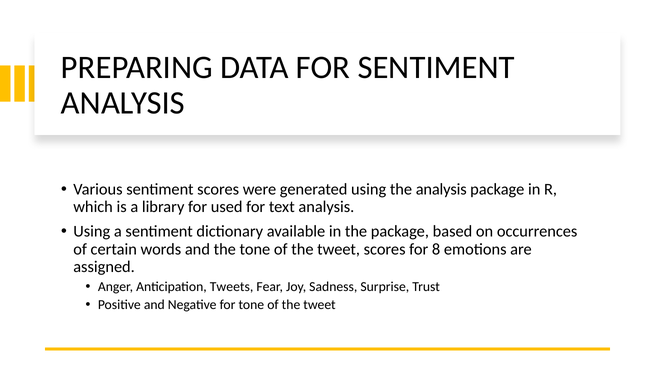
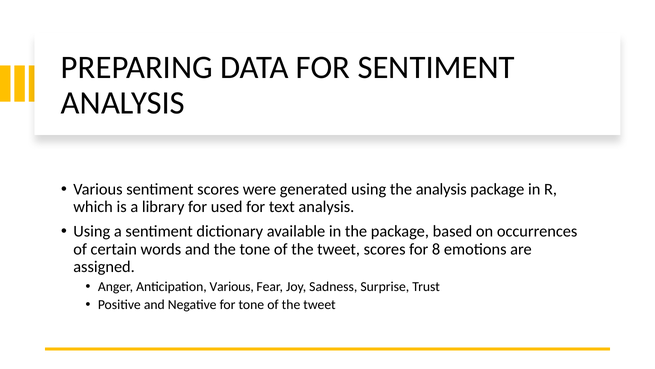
Anticipation Tweets: Tweets -> Various
